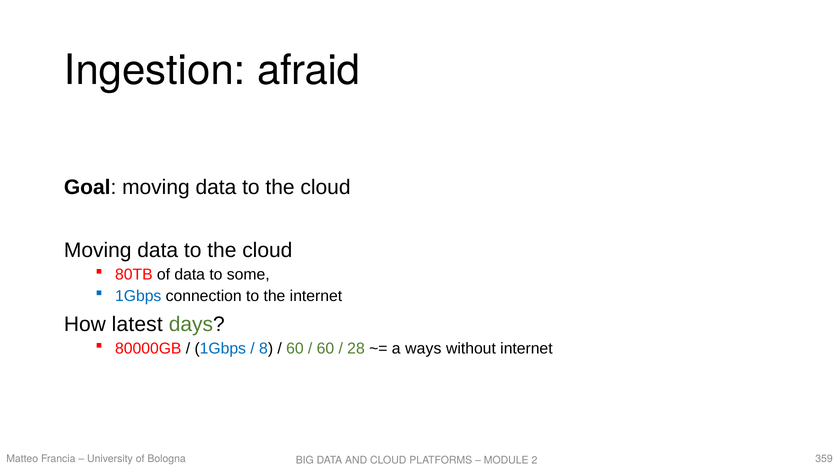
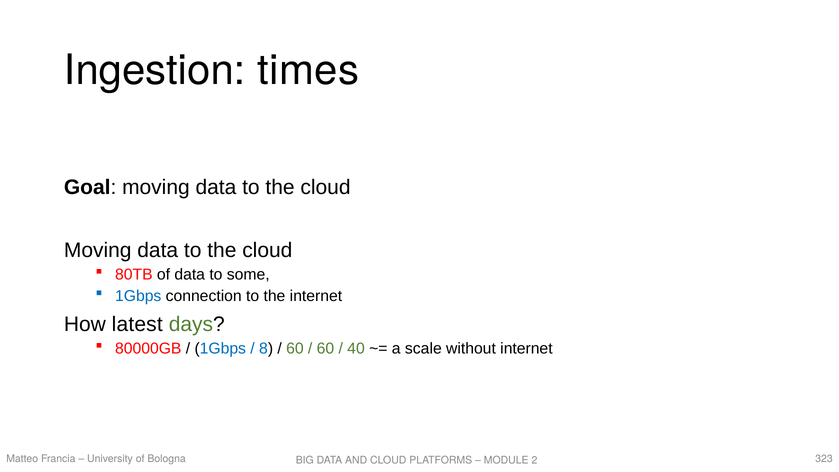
afraid: afraid -> times
28: 28 -> 40
ways: ways -> scale
359: 359 -> 323
